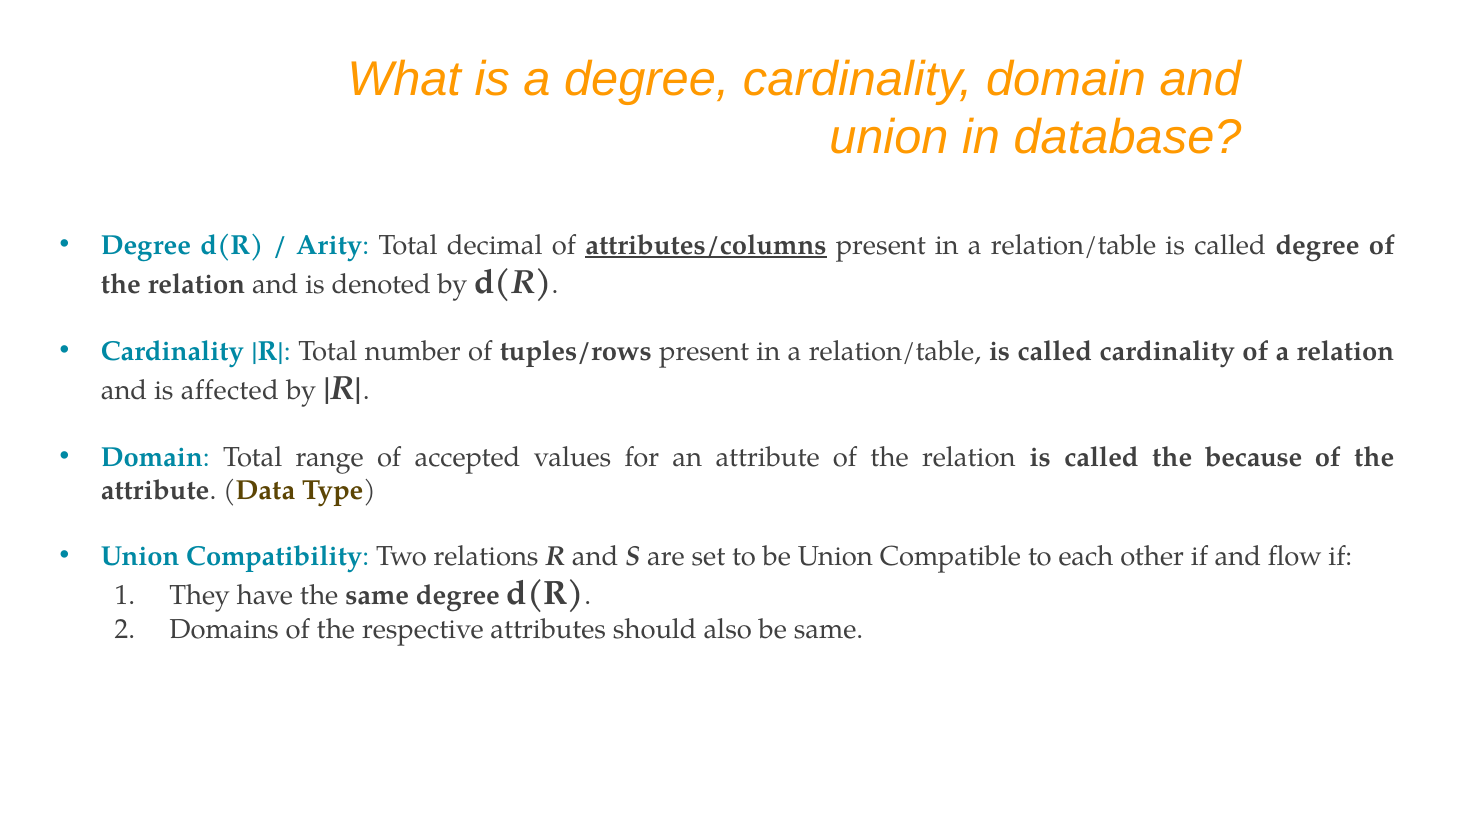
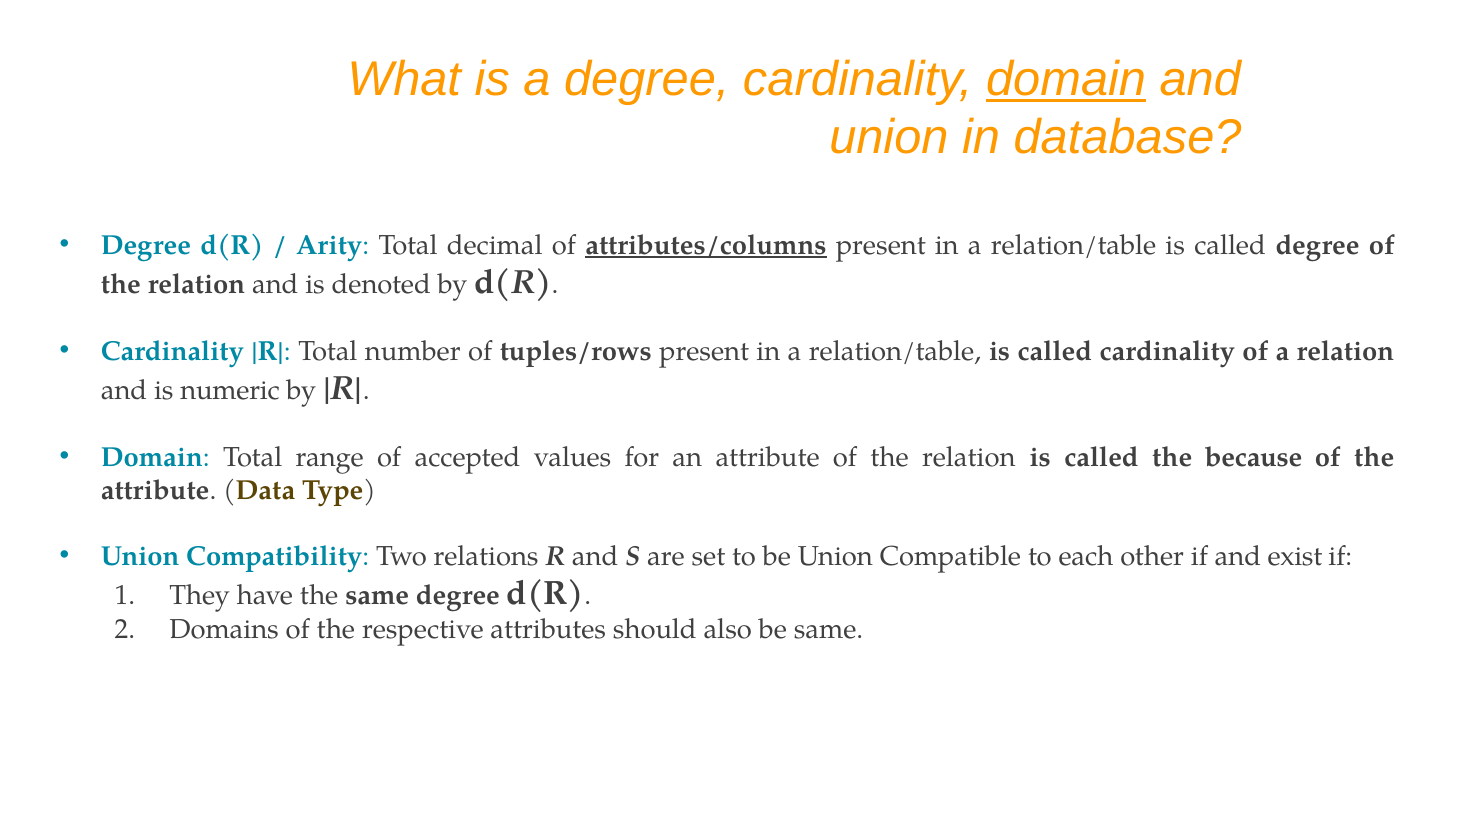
domain at (1066, 79) underline: none -> present
affected: affected -> numeric
flow: flow -> exist
